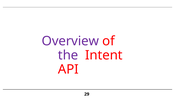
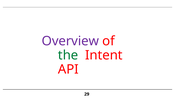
the colour: purple -> green
